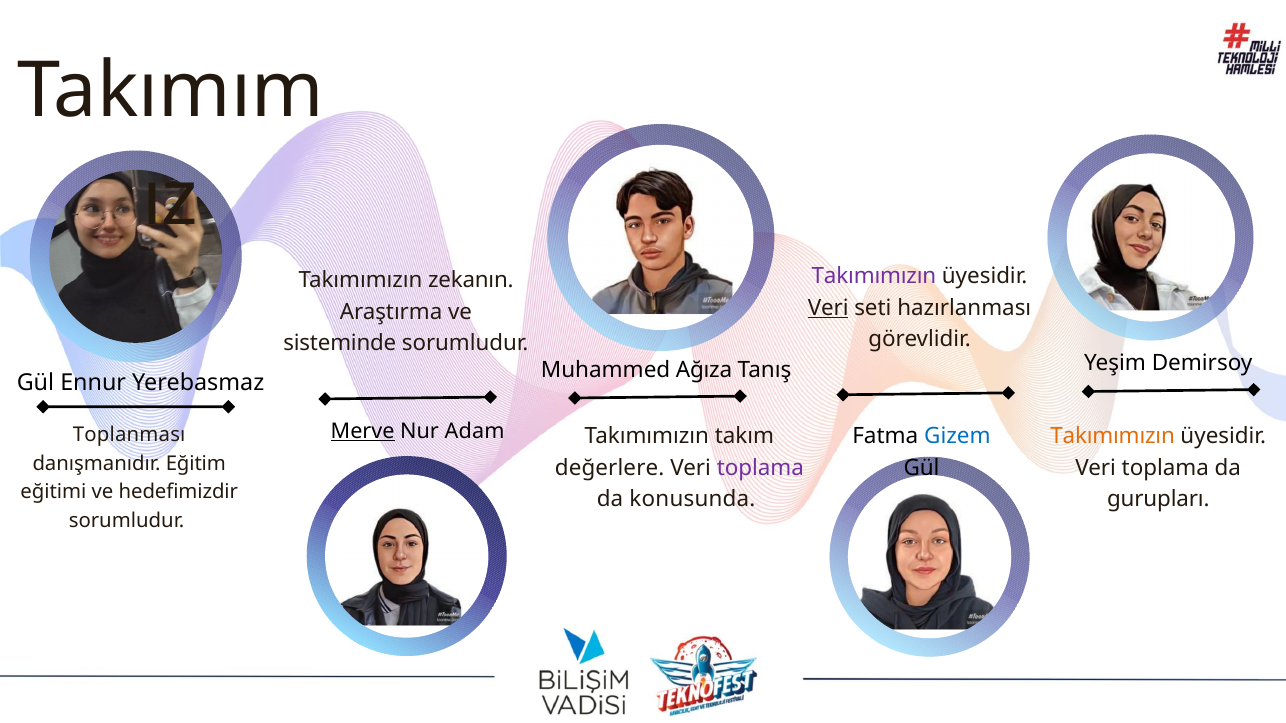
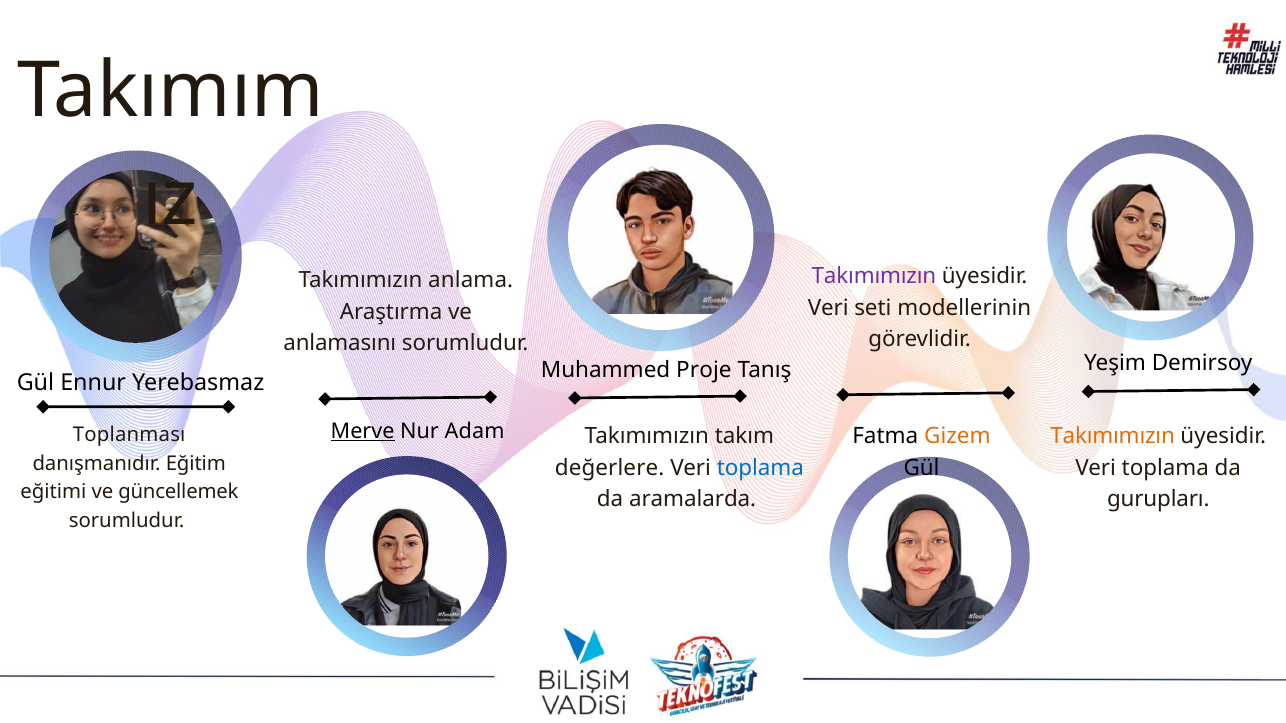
zekanın: zekanın -> anlama
Veri at (828, 308) underline: present -> none
hazırlanması: hazırlanması -> modellerinin
sisteminde: sisteminde -> anlamasını
Ağıza: Ağıza -> Proje
Gizem colour: blue -> orange
toplama at (760, 468) colour: purple -> blue
hedefimizdir: hedefimizdir -> güncellemek
konusunda: konusunda -> aramalarda
